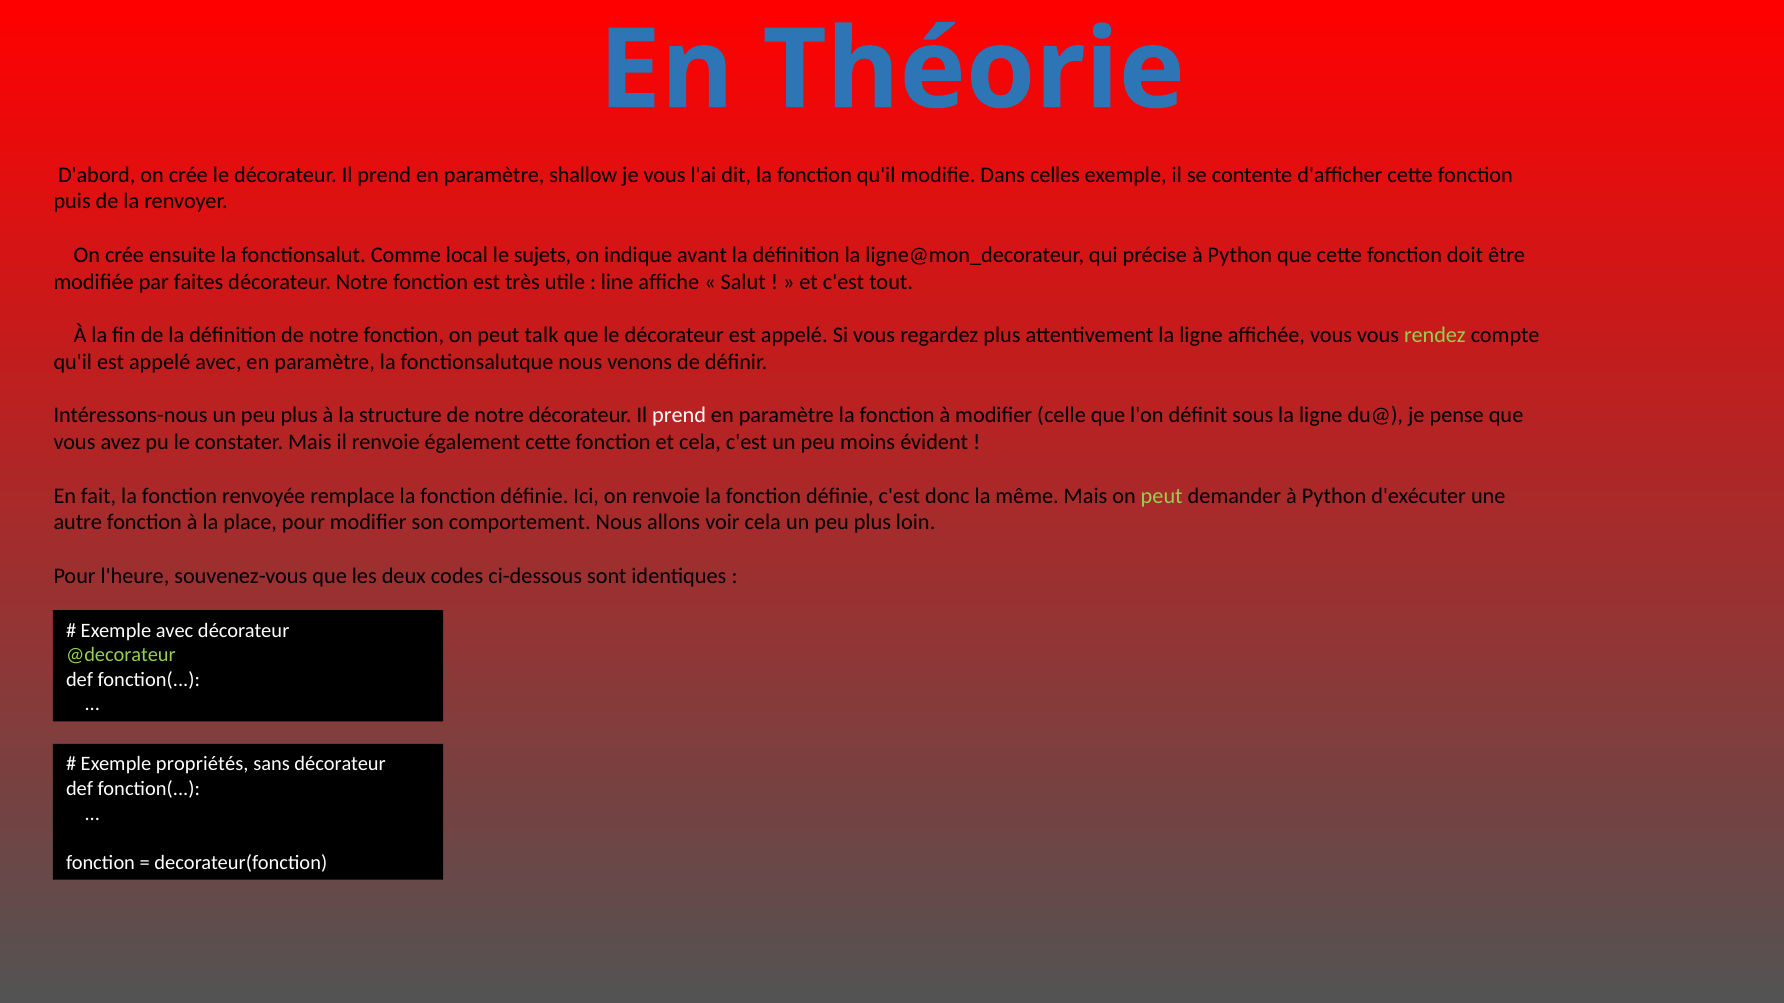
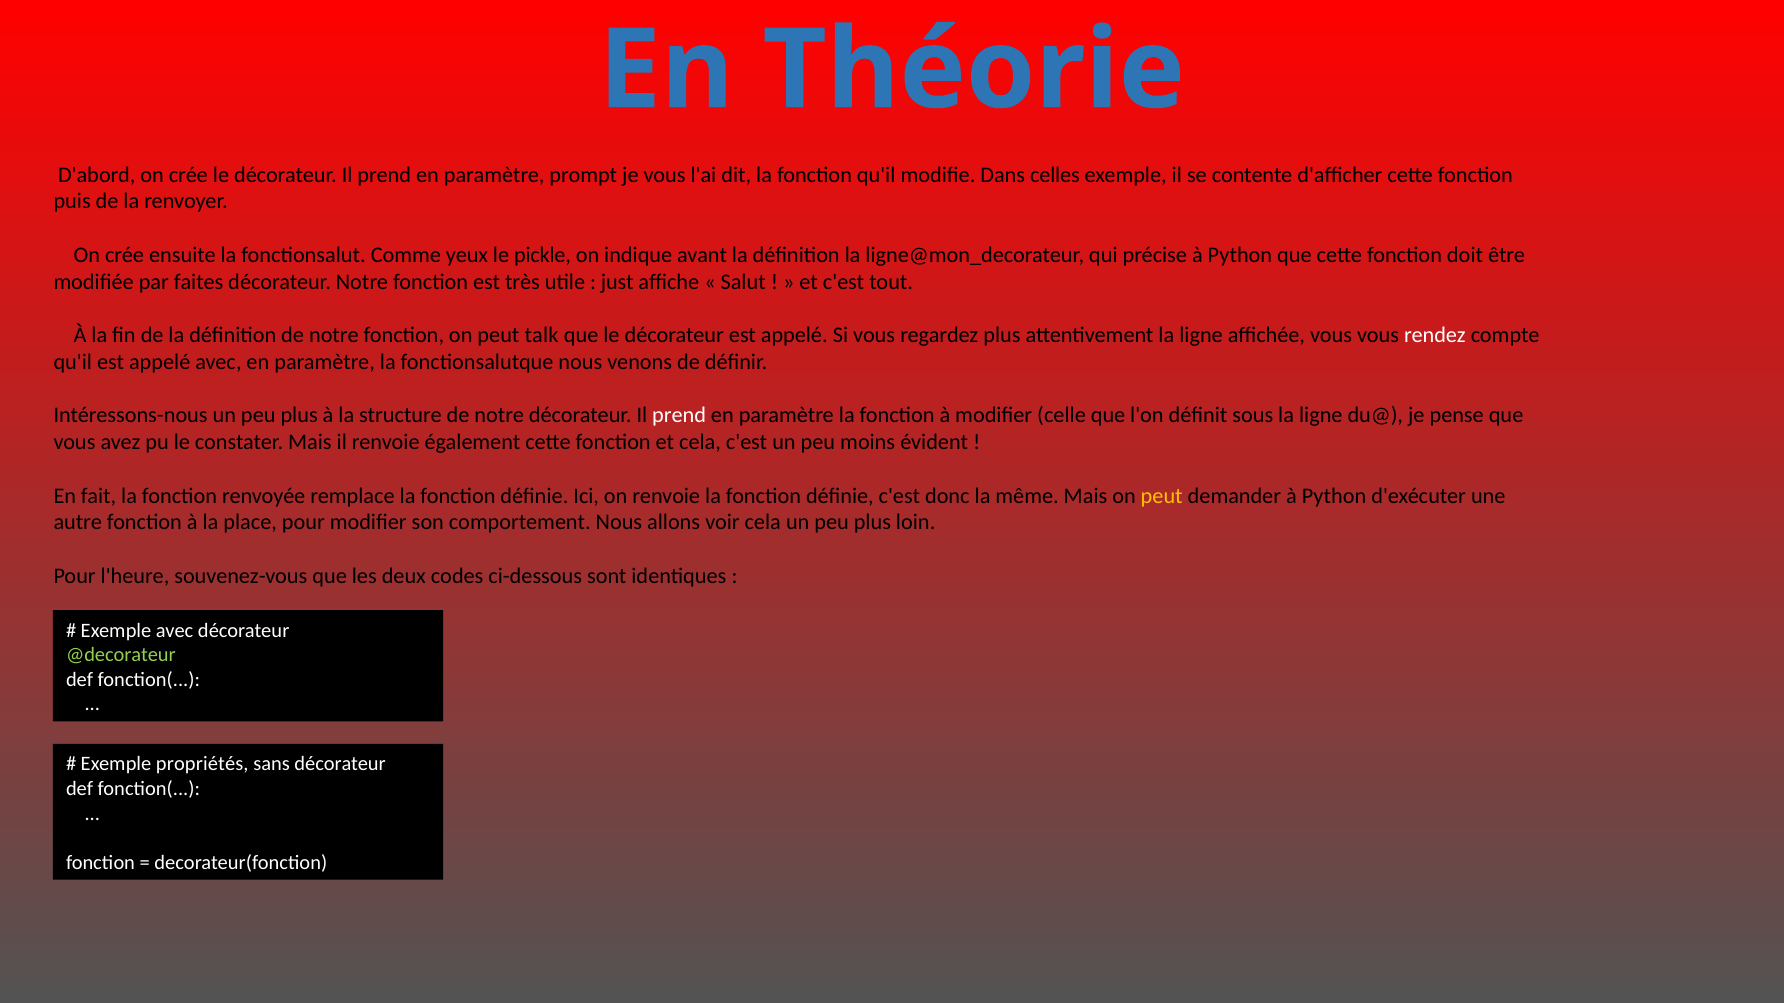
shallow: shallow -> prompt
local: local -> yeux
sujets: sujets -> pickle
line: line -> just
rendez colour: light green -> white
peut at (1162, 496) colour: light green -> yellow
